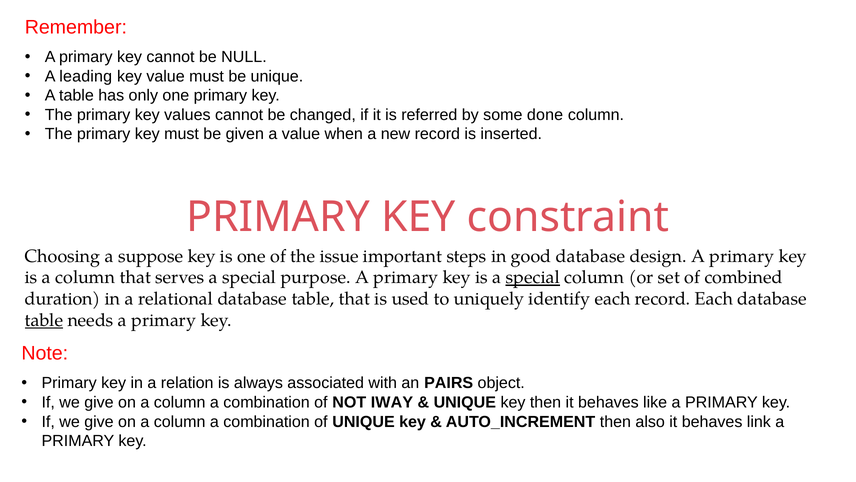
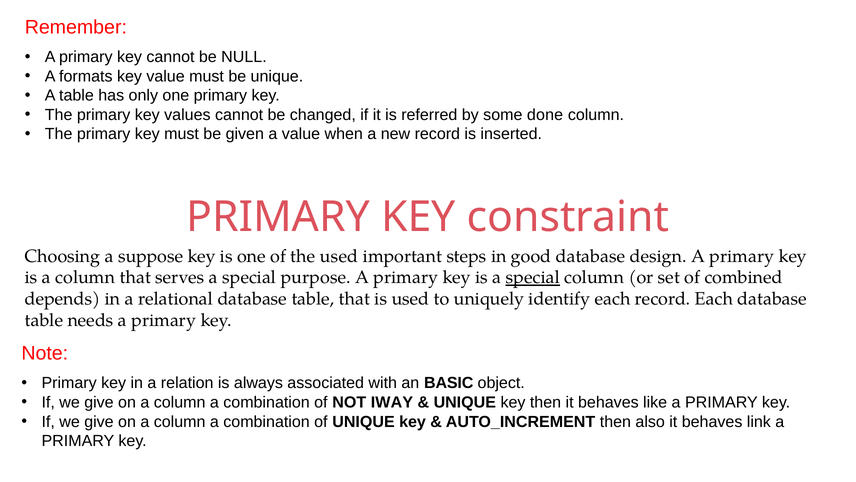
leading: leading -> formats
the issue: issue -> used
duration: duration -> depends
table at (44, 320) underline: present -> none
PAIRS: PAIRS -> BASIC
